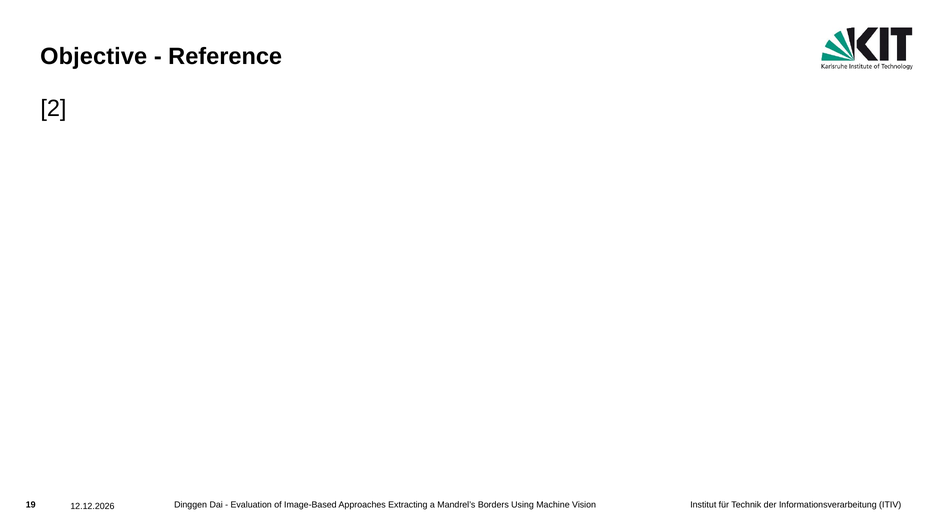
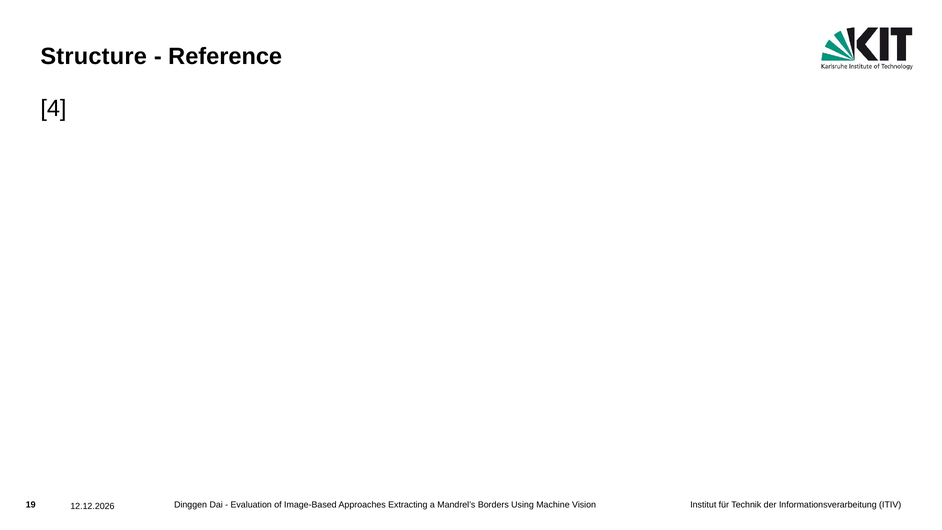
Objective: Objective -> Structure
2: 2 -> 4
